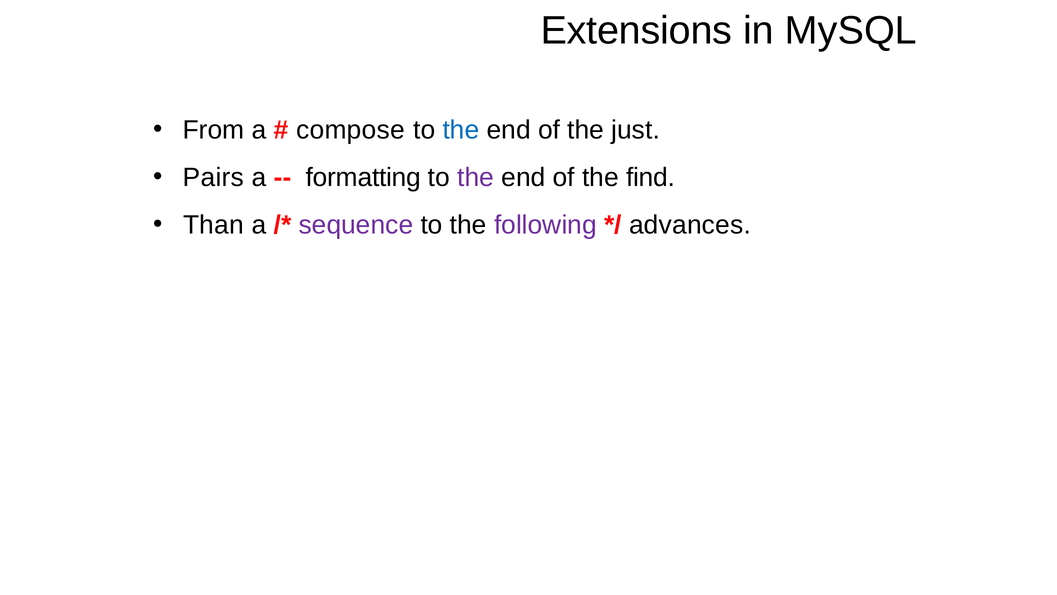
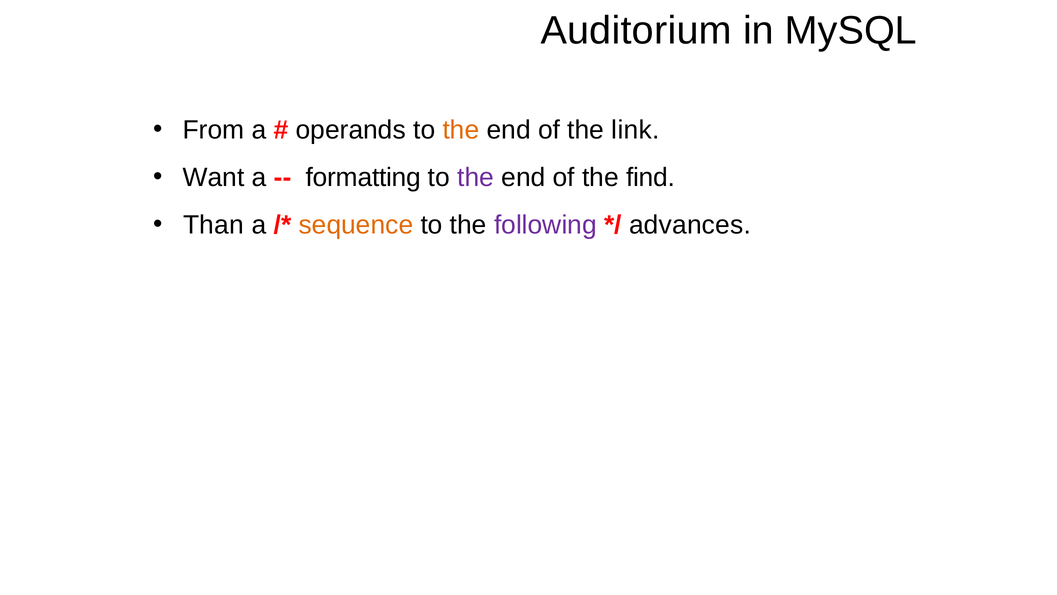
Extensions: Extensions -> Auditorium
compose: compose -> operands
the at (461, 130) colour: blue -> orange
just: just -> link
Pairs: Pairs -> Want
sequence colour: purple -> orange
